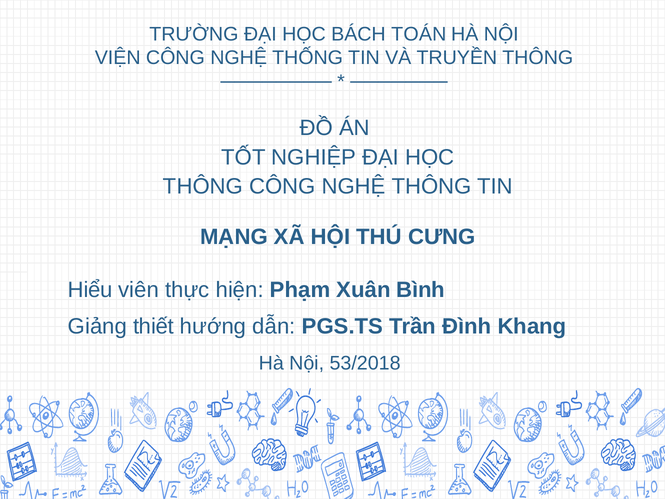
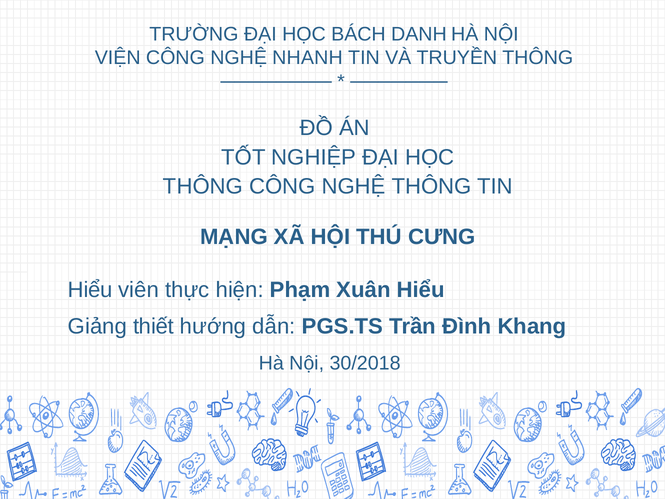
TOÁN: TOÁN -> DANH
THỐNG: THỐNG -> NHANH
Xuân Bình: Bình -> Hiểu
53/2018: 53/2018 -> 30/2018
